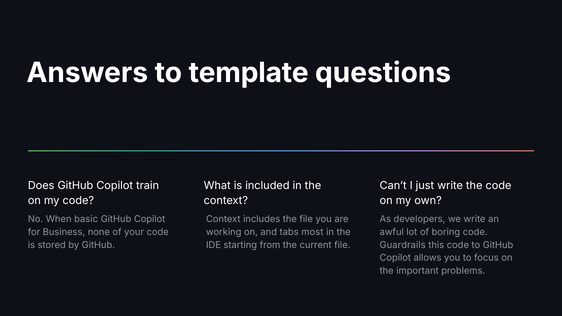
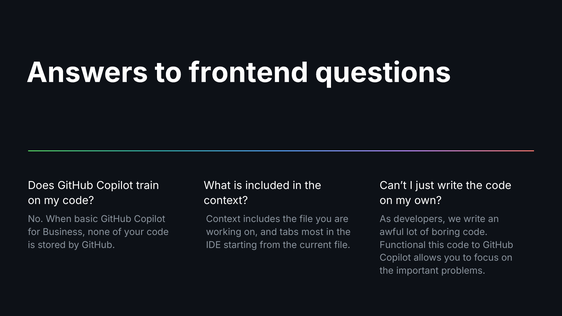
template: template -> frontend
Guardrails: Guardrails -> Functional
